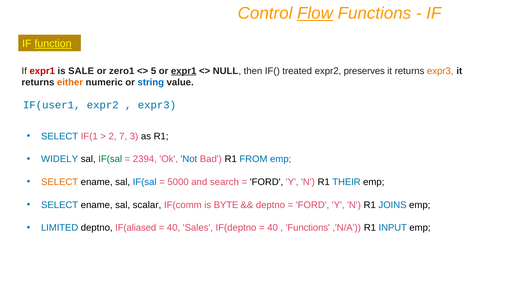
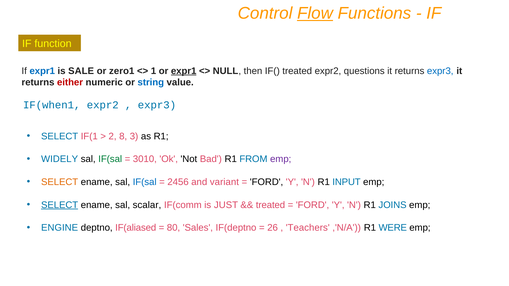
function underline: present -> none
expr1 at (42, 71) colour: red -> blue
5: 5 -> 1
preserves: preserves -> questions
expr3 at (440, 71) colour: orange -> blue
either colour: orange -> red
IF(user1: IF(user1 -> IF(when1
7: 7 -> 8
2394: 2394 -> 3010
Not colour: blue -> black
emp at (281, 159) colour: blue -> purple
5000: 5000 -> 2456
search: search -> variant
THEIR: THEIR -> INPUT
SELECT at (60, 205) underline: none -> present
BYTE: BYTE -> JUST
deptno at (270, 205): deptno -> treated
LIMITED: LIMITED -> ENGINE
40 at (174, 228): 40 -> 80
40 at (273, 228): 40 -> 26
Functions at (308, 228): Functions -> Teachers
INPUT: INPUT -> WERE
